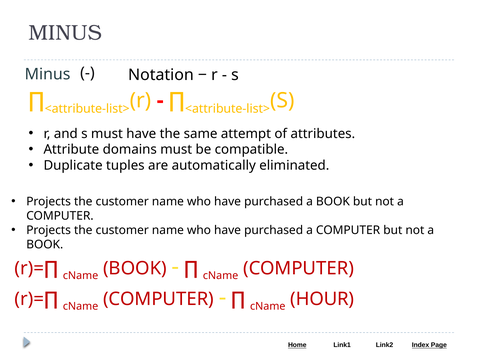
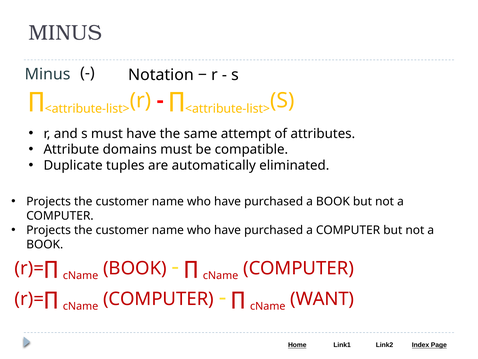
HOUR: HOUR -> WANT
